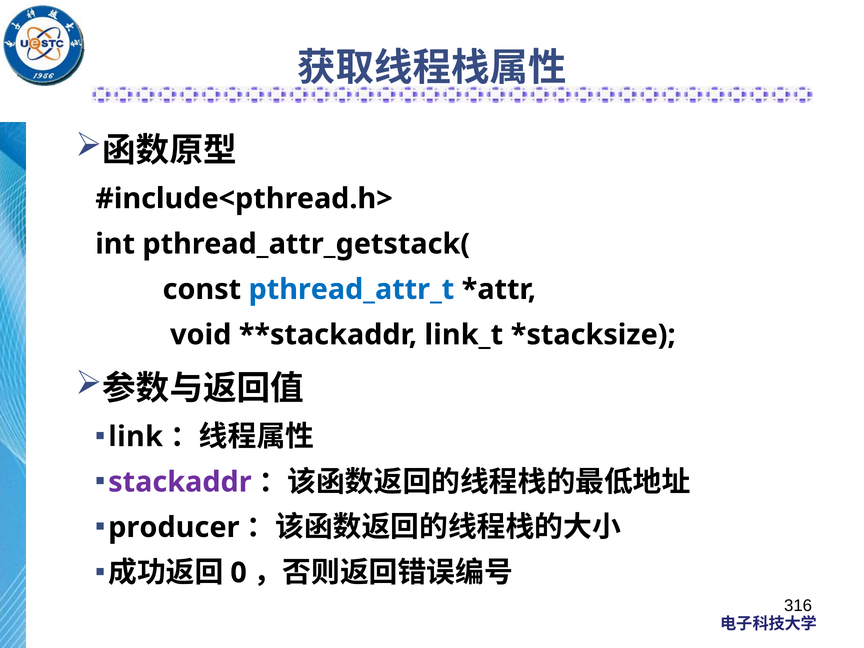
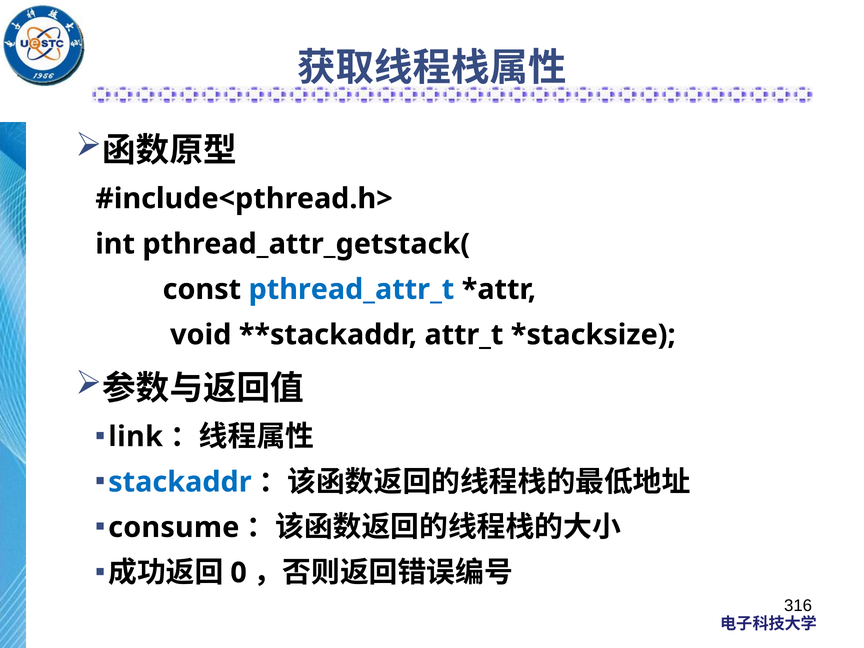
link_t: link_t -> attr_t
stackaddr colour: purple -> blue
producer: producer -> consume
